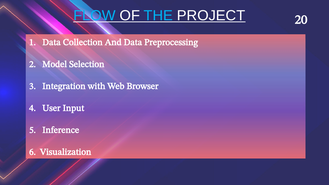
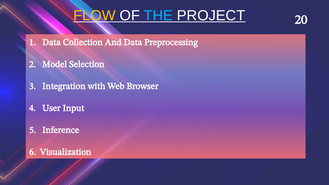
FLOW colour: light blue -> yellow
